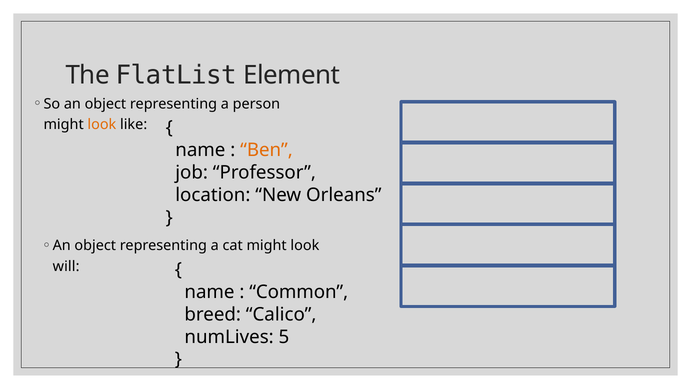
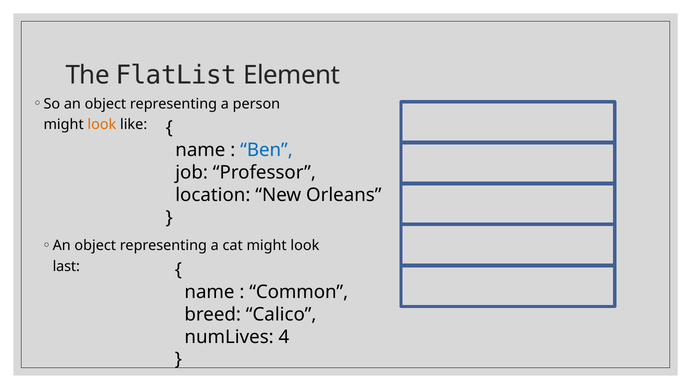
Ben colour: orange -> blue
will: will -> last
5: 5 -> 4
